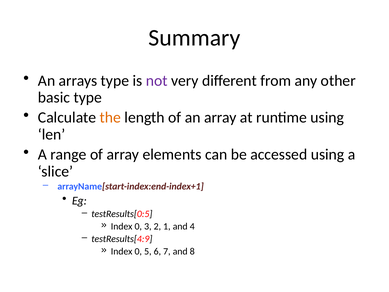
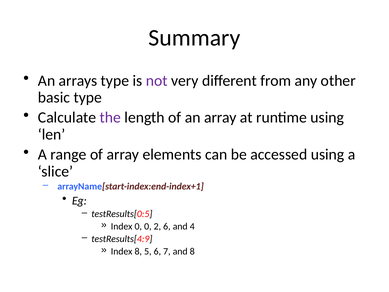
the colour: orange -> purple
0 3: 3 -> 0
2 1: 1 -> 6
0 at (138, 251): 0 -> 8
